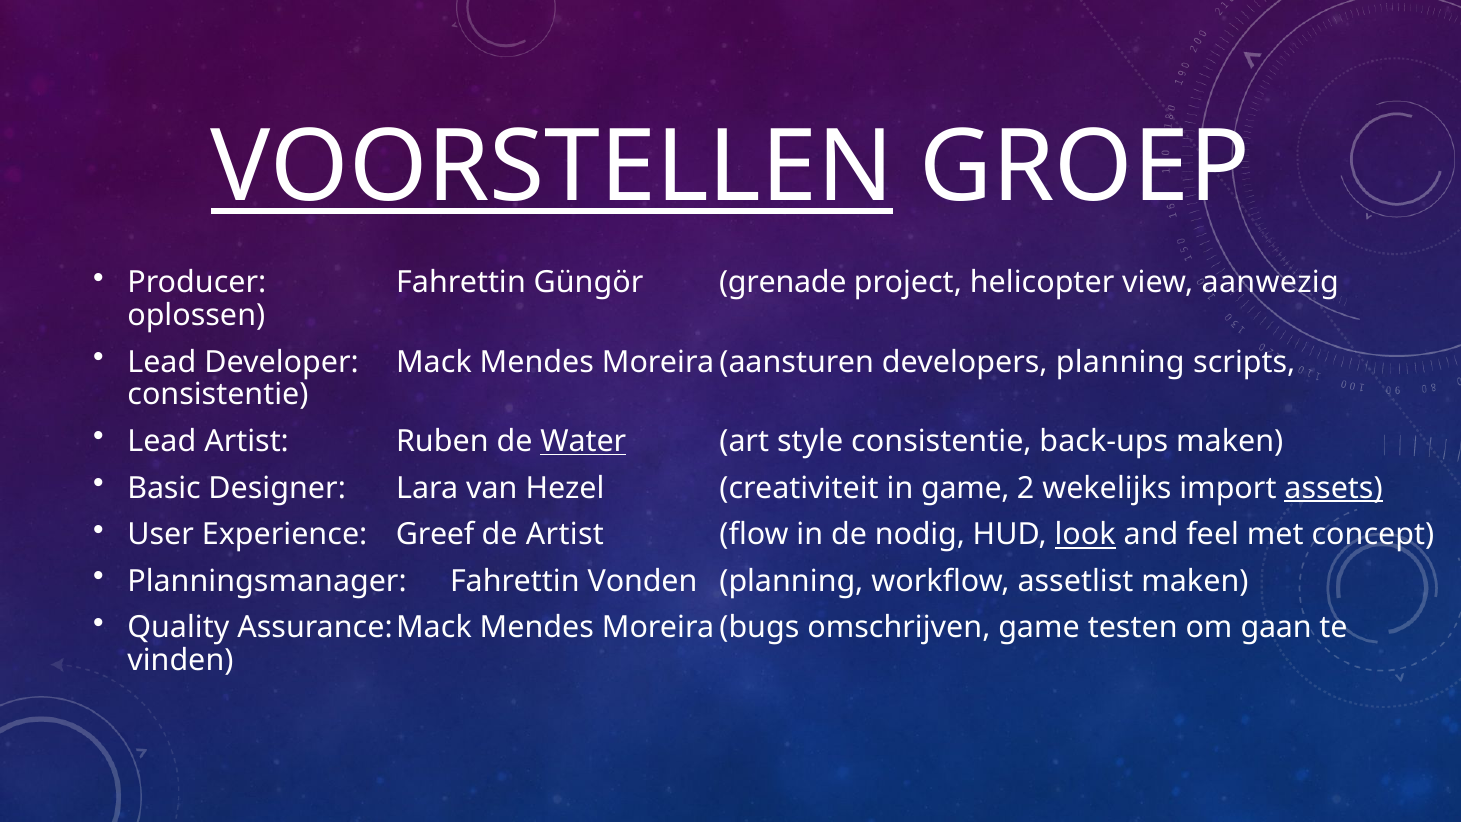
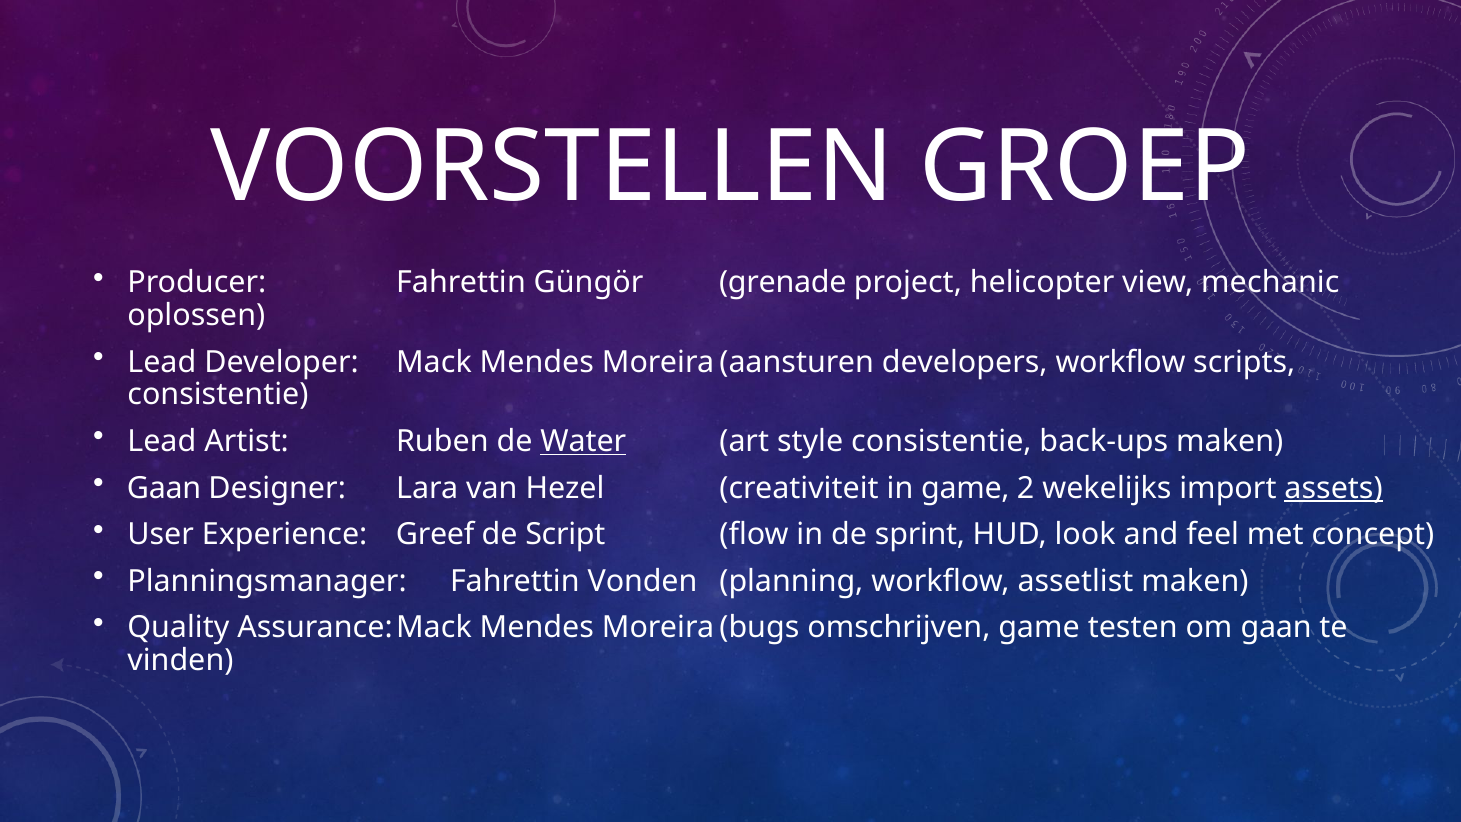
VOORSTELLEN underline: present -> none
aanwezig: aanwezig -> mechanic
developers planning: planning -> workflow
Basic at (164, 488): Basic -> Gaan
de Artist: Artist -> Script
nodig: nodig -> sprint
look underline: present -> none
